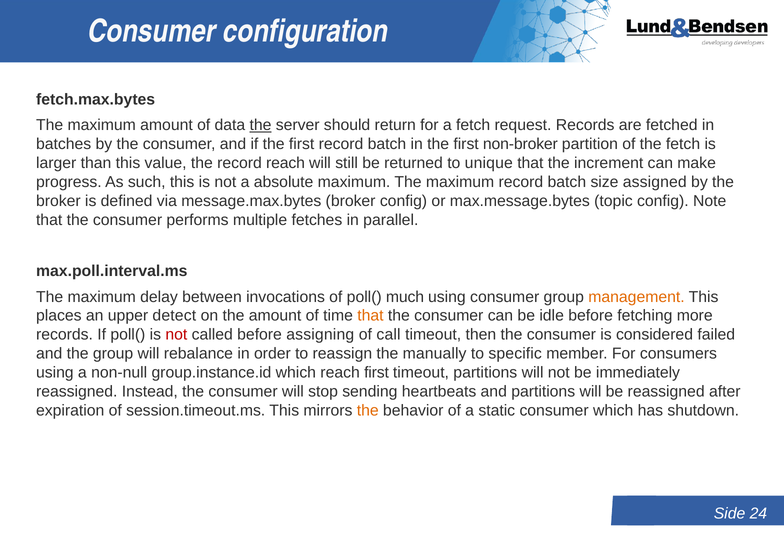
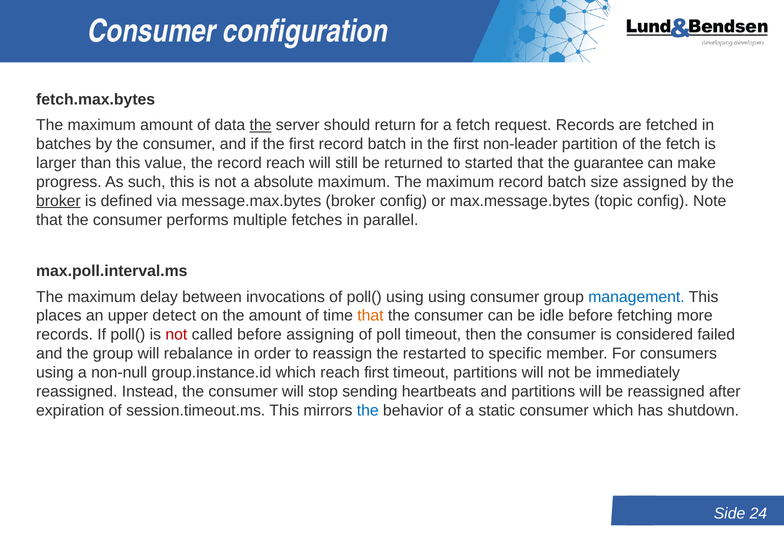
non-broker: non-broker -> non-leader
unique: unique -> started
increment: increment -> guarantee
broker at (58, 201) underline: none -> present
poll( much: much -> using
management colour: orange -> blue
call: call -> poll
manually: manually -> restarted
the at (368, 411) colour: orange -> blue
